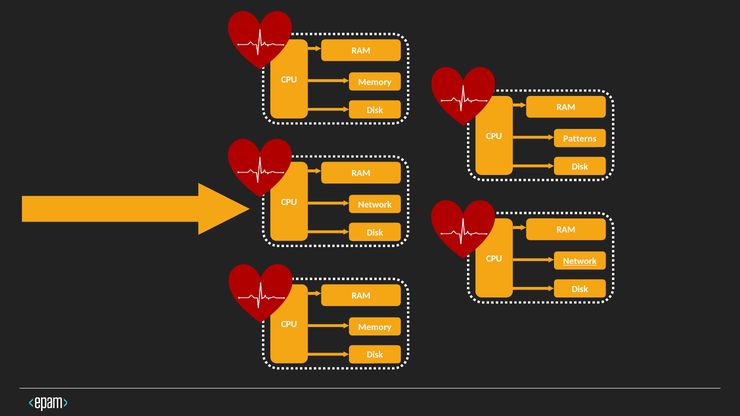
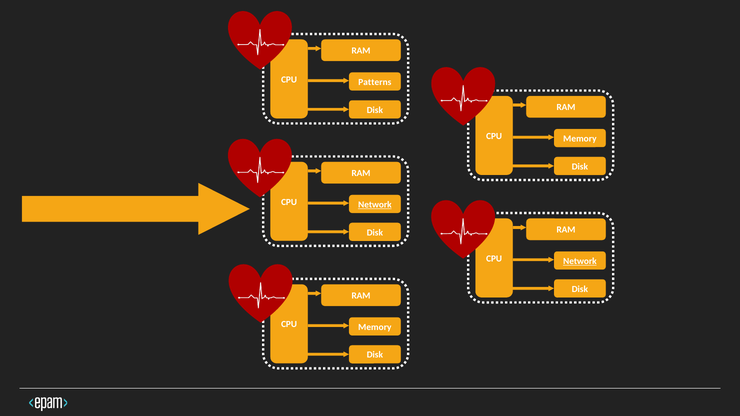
Memory at (375, 82): Memory -> Patterns
Patterns at (580, 139): Patterns -> Memory
Network at (375, 205) underline: none -> present
